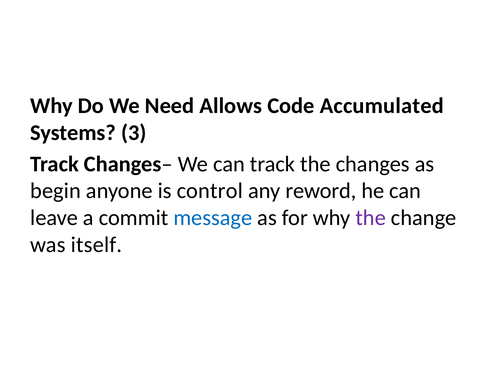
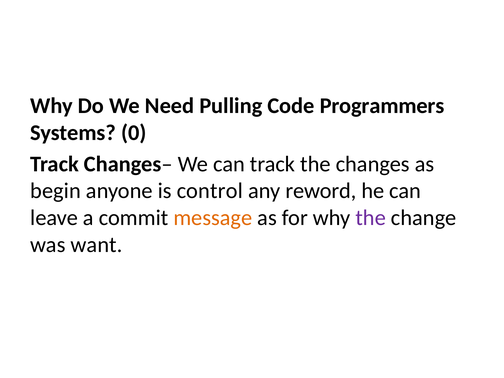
Allows: Allows -> Pulling
Accumulated: Accumulated -> Programmers
3: 3 -> 0
message colour: blue -> orange
itself: itself -> want
